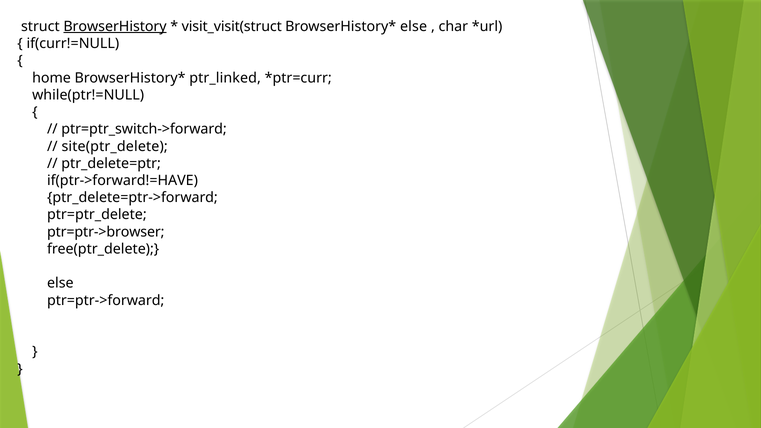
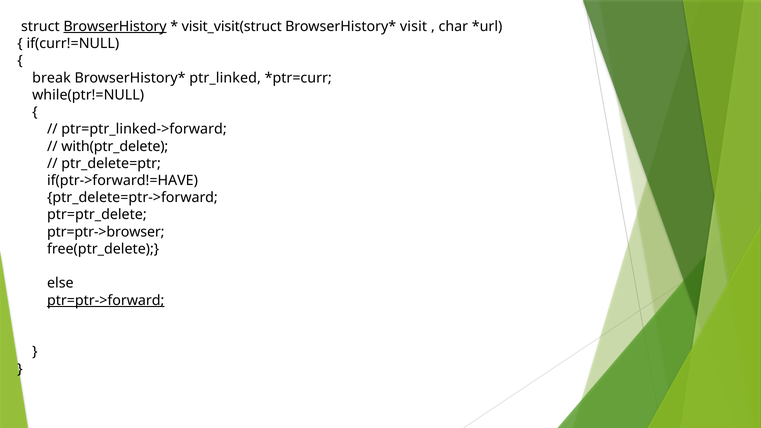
else at (414, 26): else -> visit
home: home -> break
ptr=ptr_switch->forward: ptr=ptr_switch->forward -> ptr=ptr_linked->forward
site(ptr_delete: site(ptr_delete -> with(ptr_delete
ptr=ptr->forward underline: none -> present
